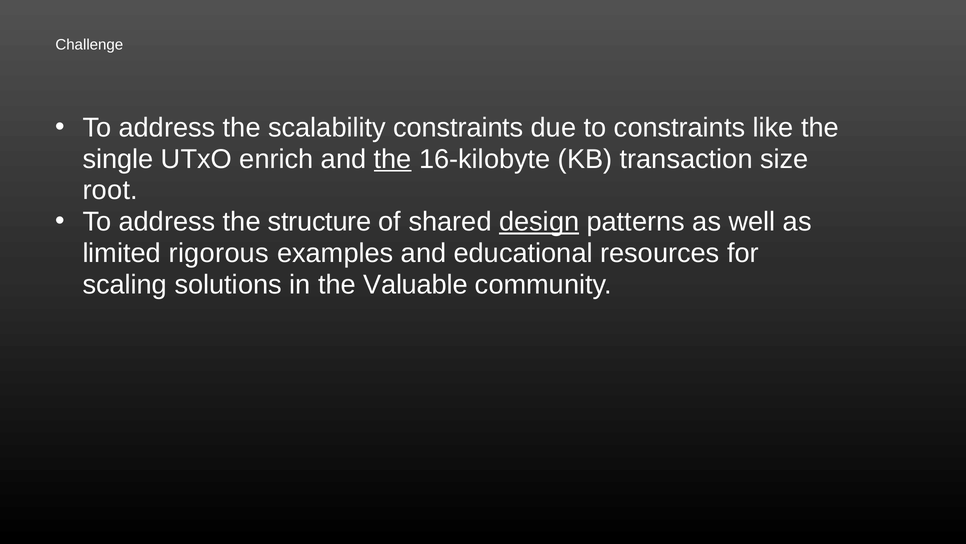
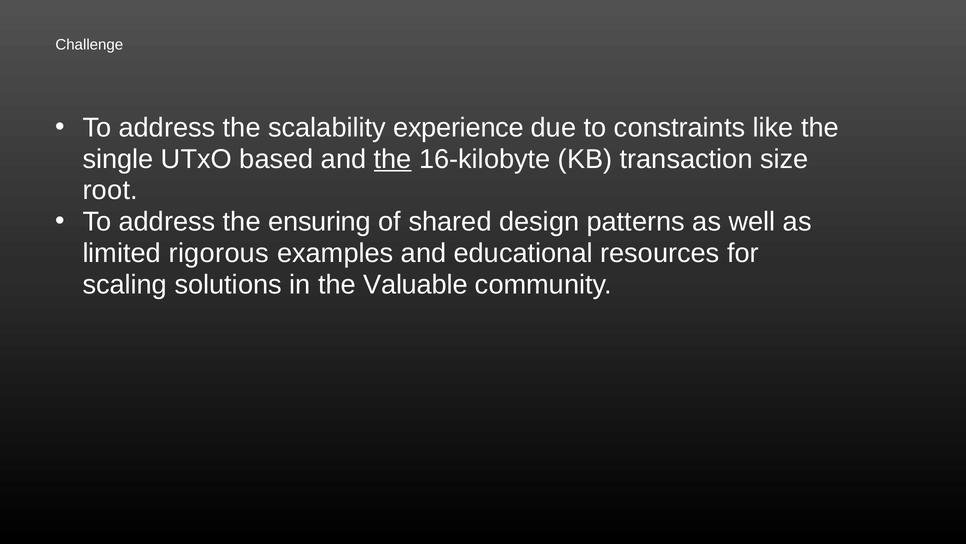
scalability constraints: constraints -> experience
enrich: enrich -> based
structure: structure -> ensuring
design underline: present -> none
